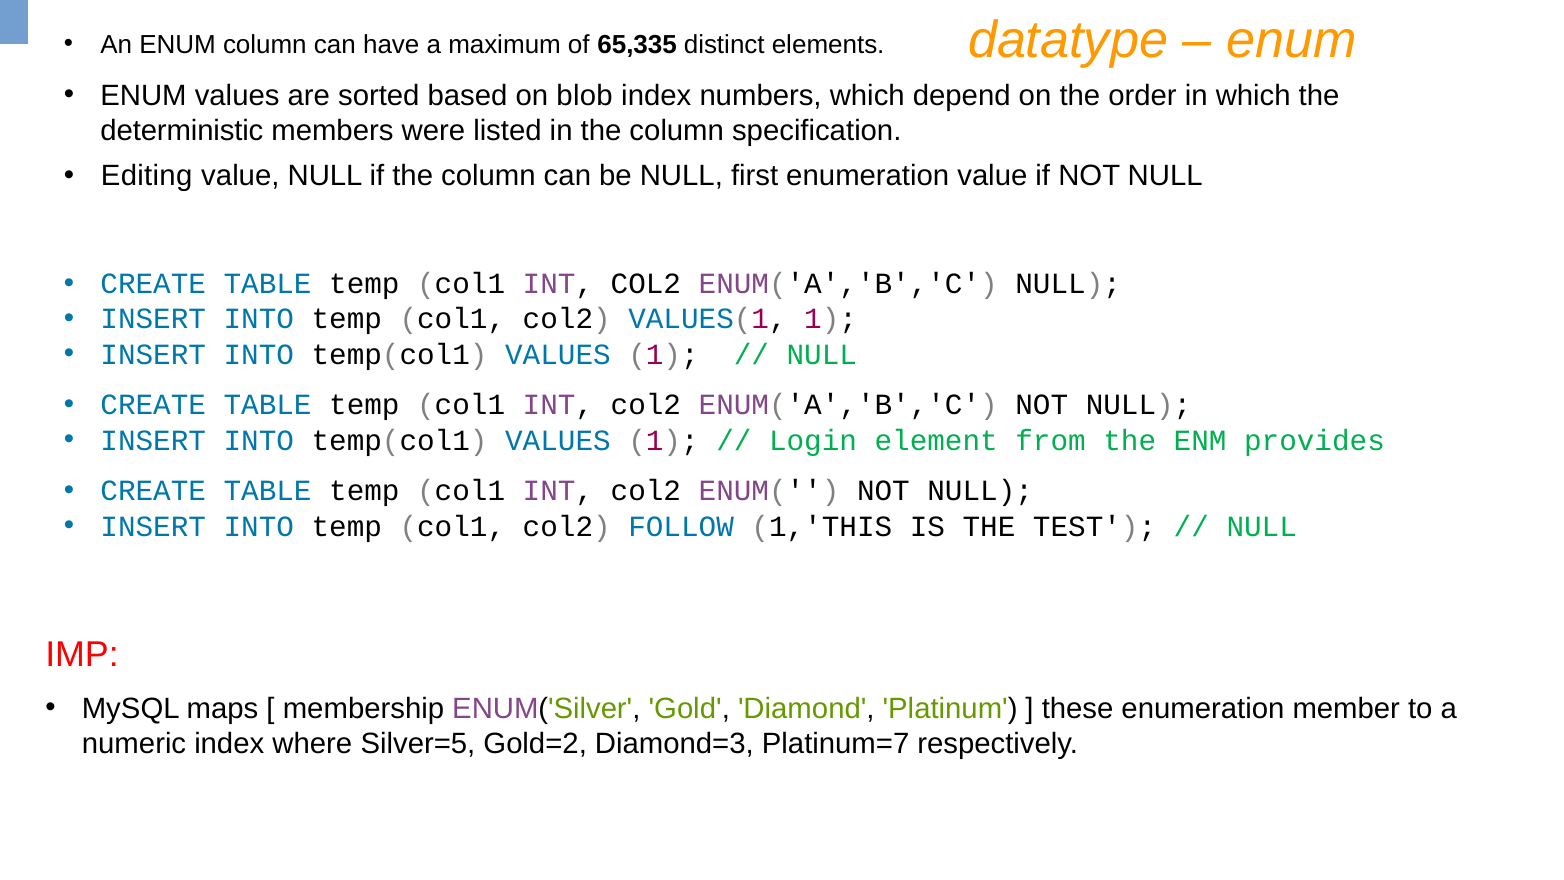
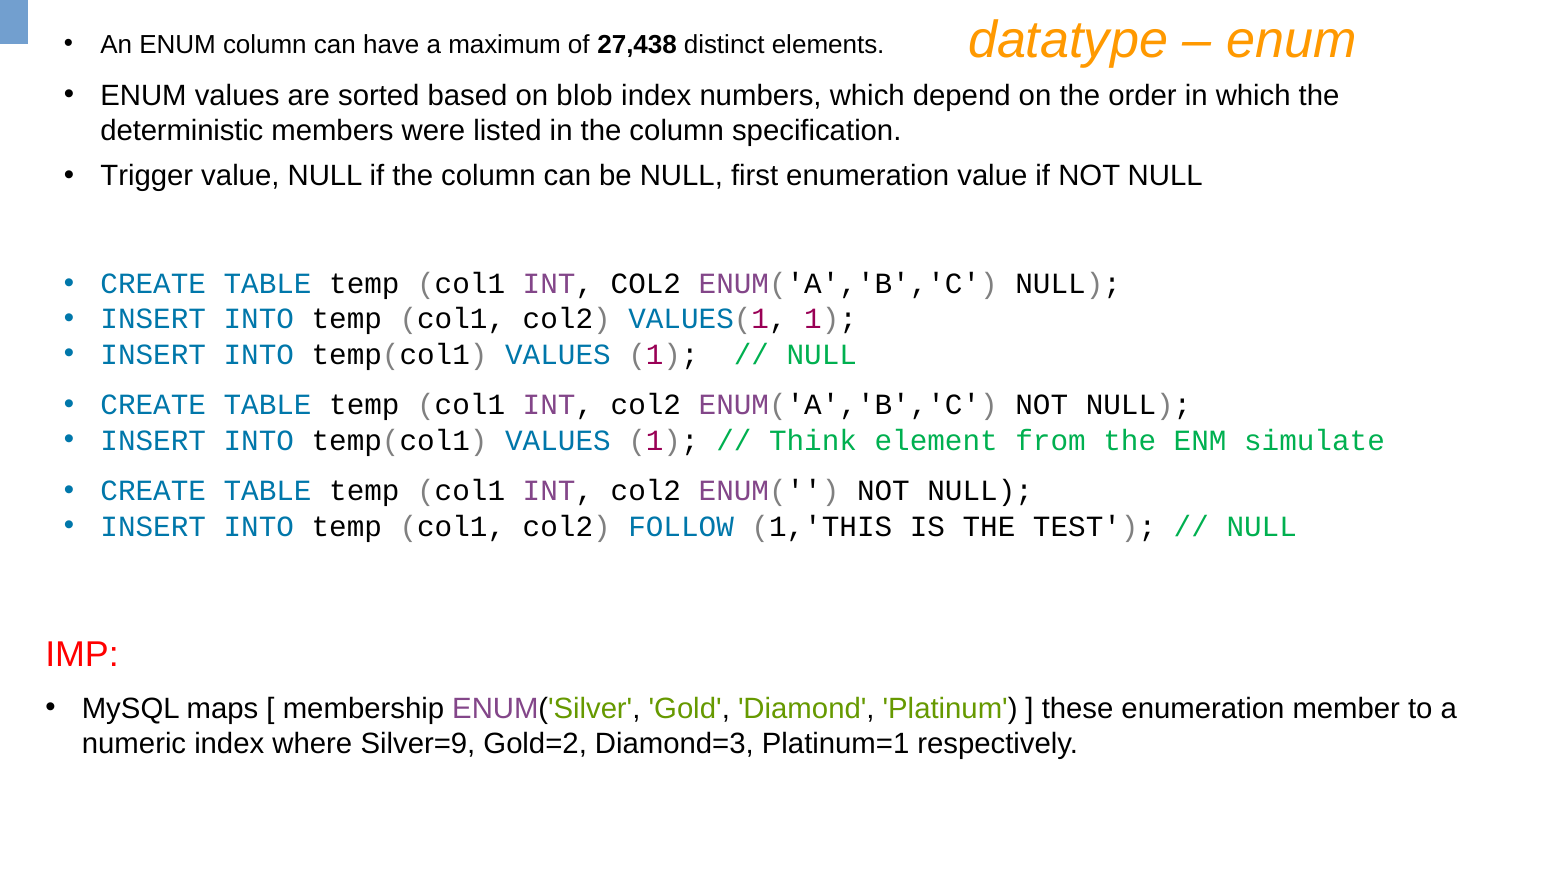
65,335: 65,335 -> 27,438
Editing: Editing -> Trigger
Login: Login -> Think
provides: provides -> simulate
Silver=5: Silver=5 -> Silver=9
Platinum=7: Platinum=7 -> Platinum=1
